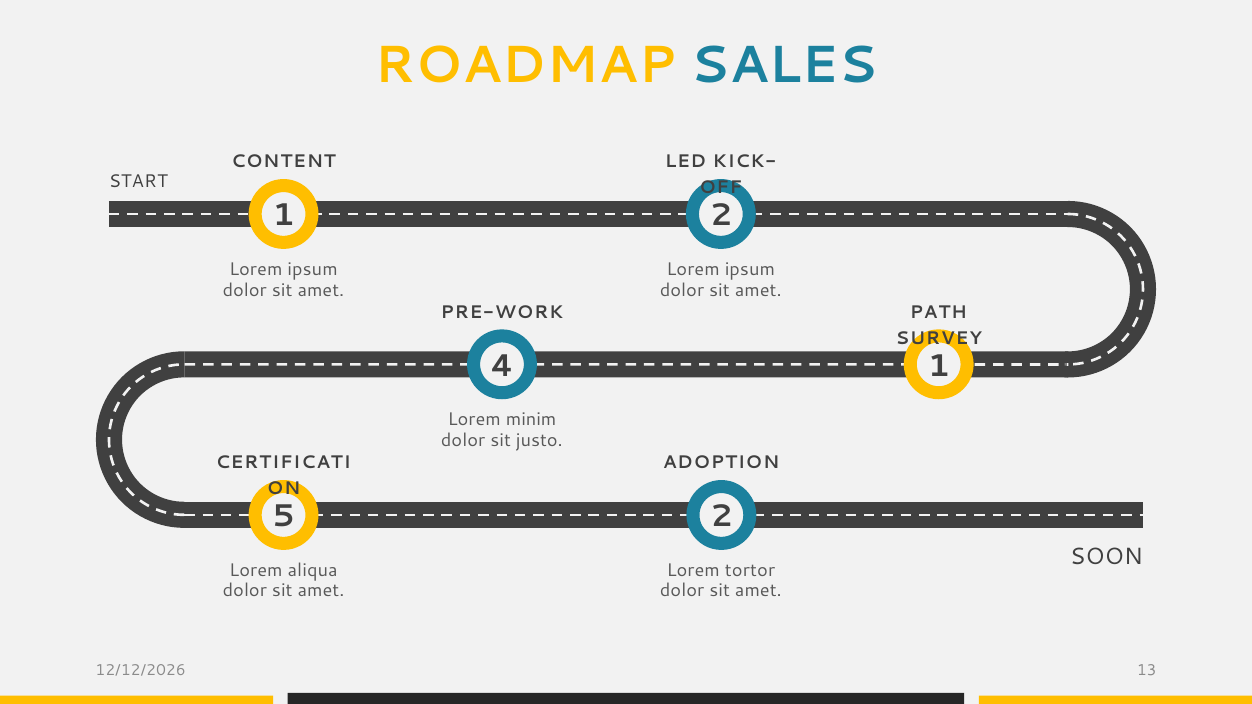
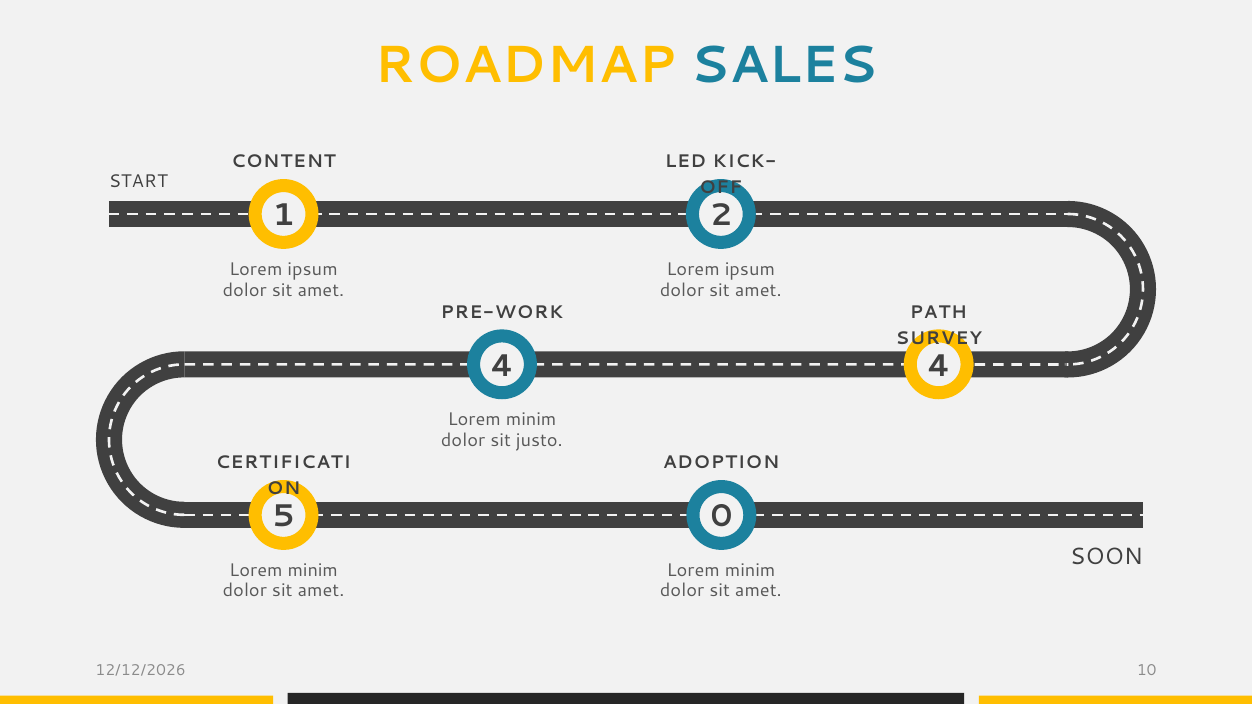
4 1: 1 -> 4
5 2: 2 -> 0
aliqua at (313, 570): aliqua -> minim
tortor at (750, 570): tortor -> minim
13: 13 -> 10
